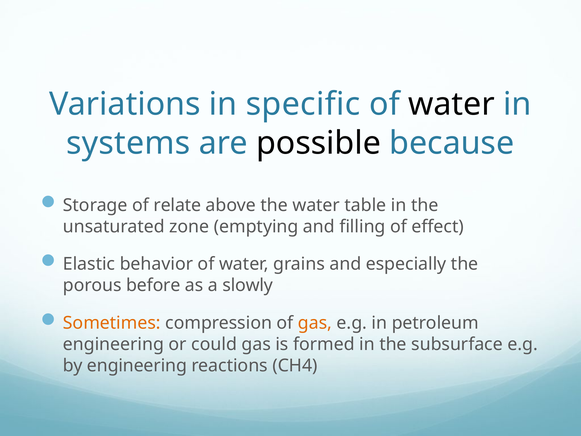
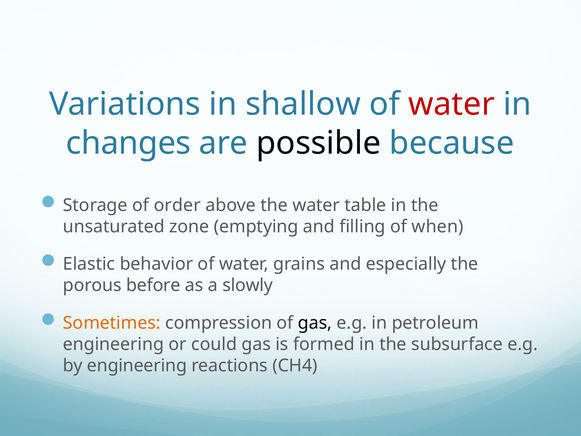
specific: specific -> shallow
water at (451, 104) colour: black -> red
systems: systems -> changes
relate: relate -> order
effect: effect -> when
gas at (315, 323) colour: orange -> black
